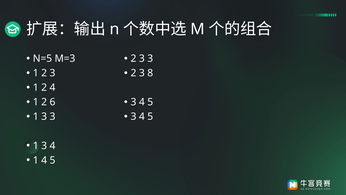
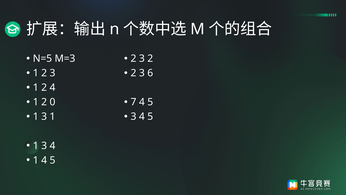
2 3 3: 3 -> 2
8: 8 -> 6
6: 6 -> 0
3 at (133, 102): 3 -> 7
1 3 3: 3 -> 1
